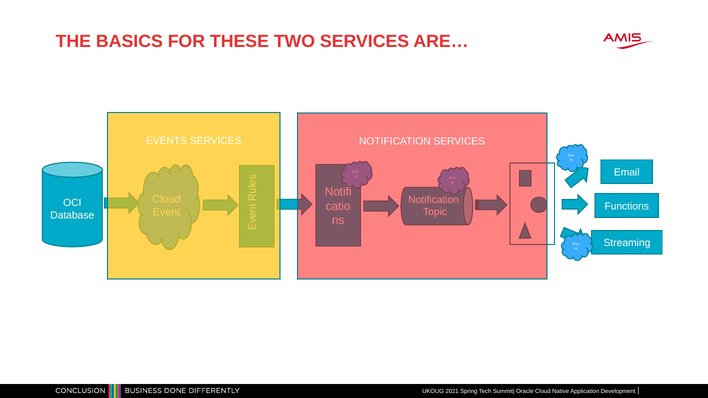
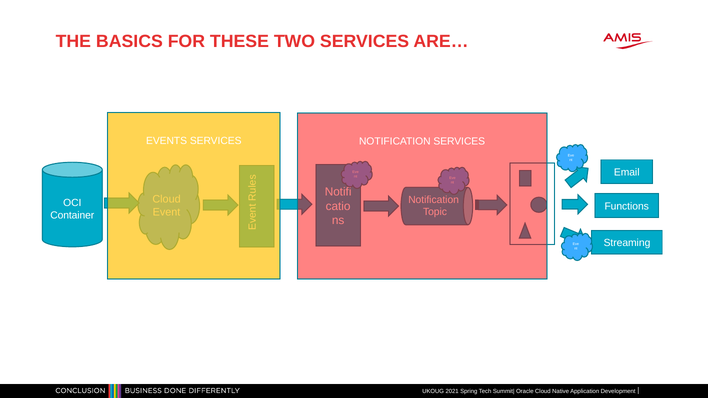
Database: Database -> Container
